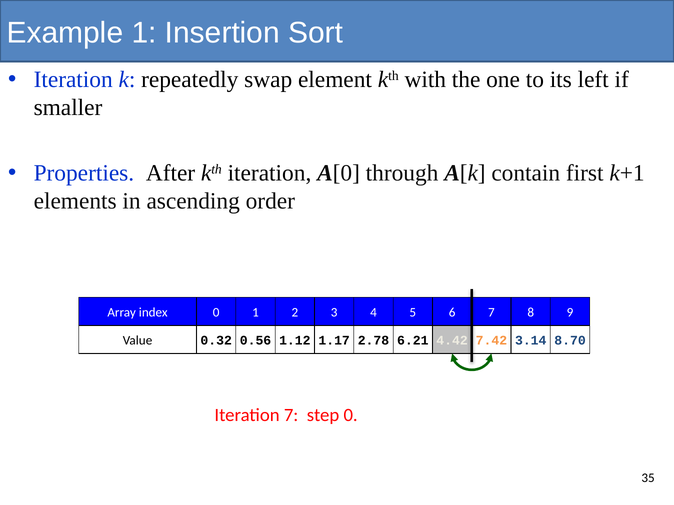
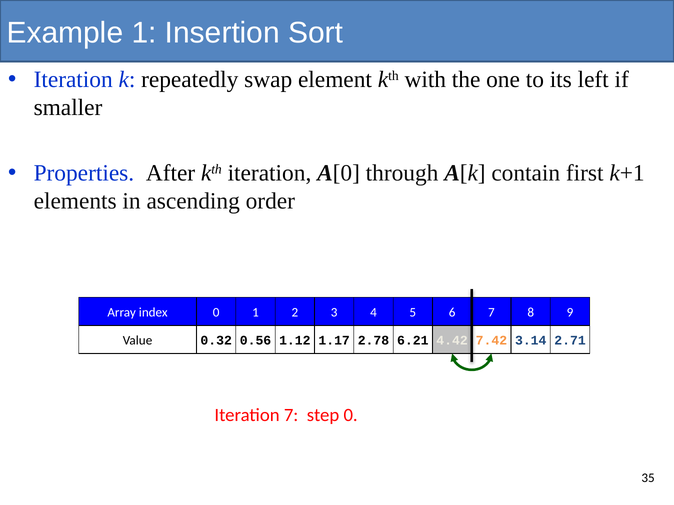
8.70: 8.70 -> 2.71
